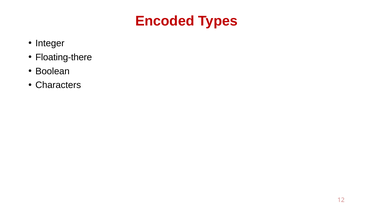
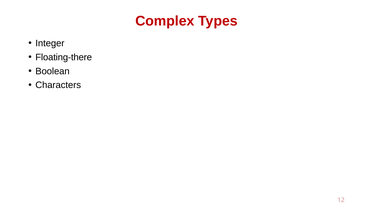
Encoded: Encoded -> Complex
